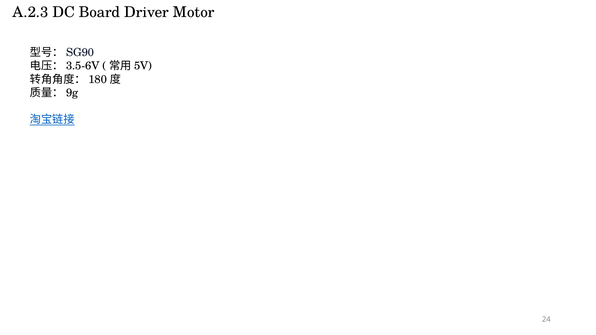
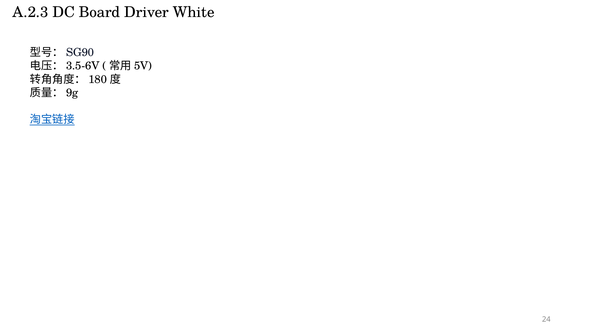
Motor: Motor -> White
